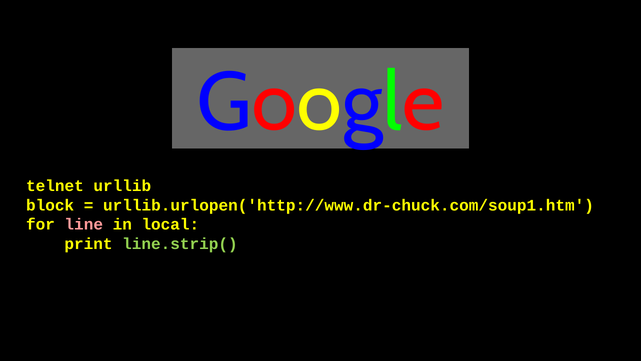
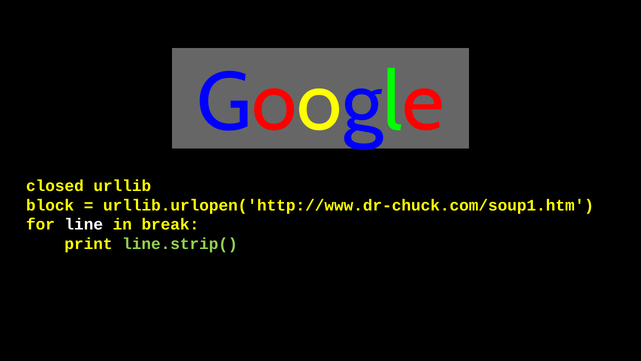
telnet: telnet -> closed
line colour: pink -> white
local: local -> break
